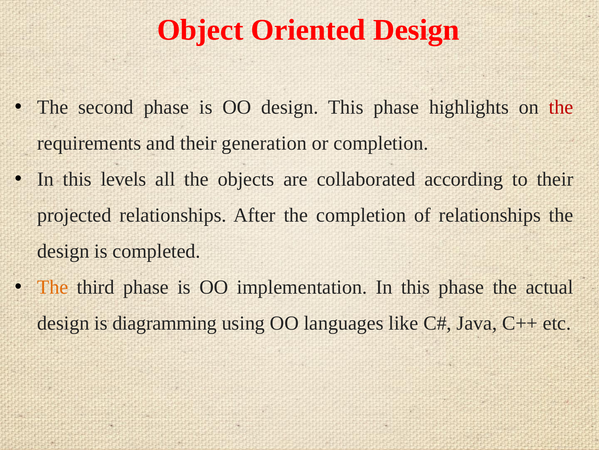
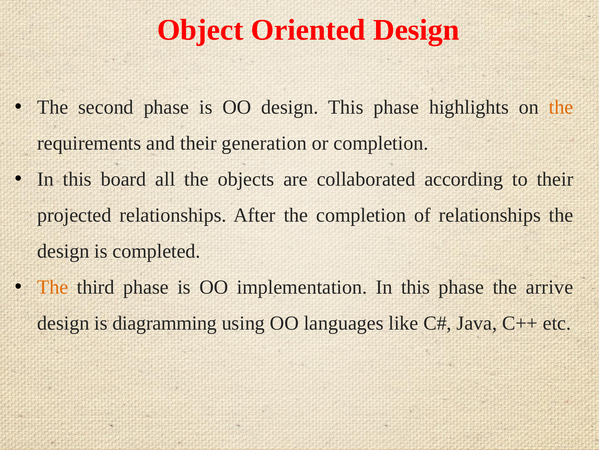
the at (561, 107) colour: red -> orange
levels: levels -> board
actual: actual -> arrive
